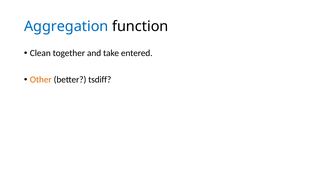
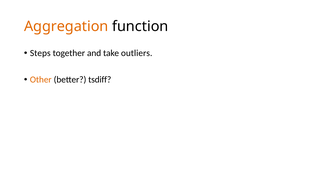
Aggregation colour: blue -> orange
Clean: Clean -> Steps
entered: entered -> outliers
